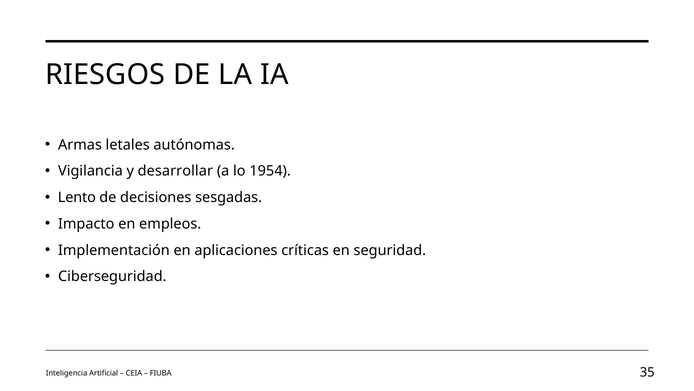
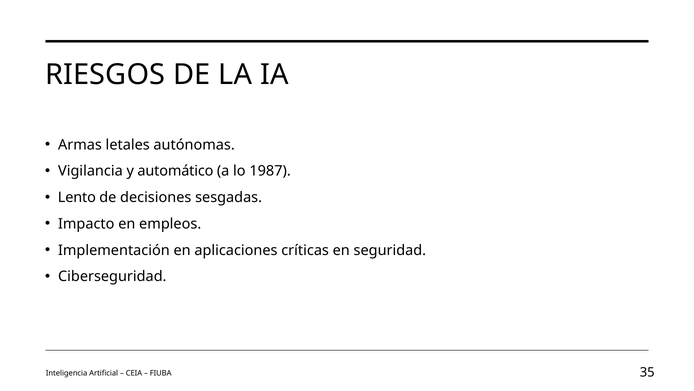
desarrollar: desarrollar -> automático
1954: 1954 -> 1987
